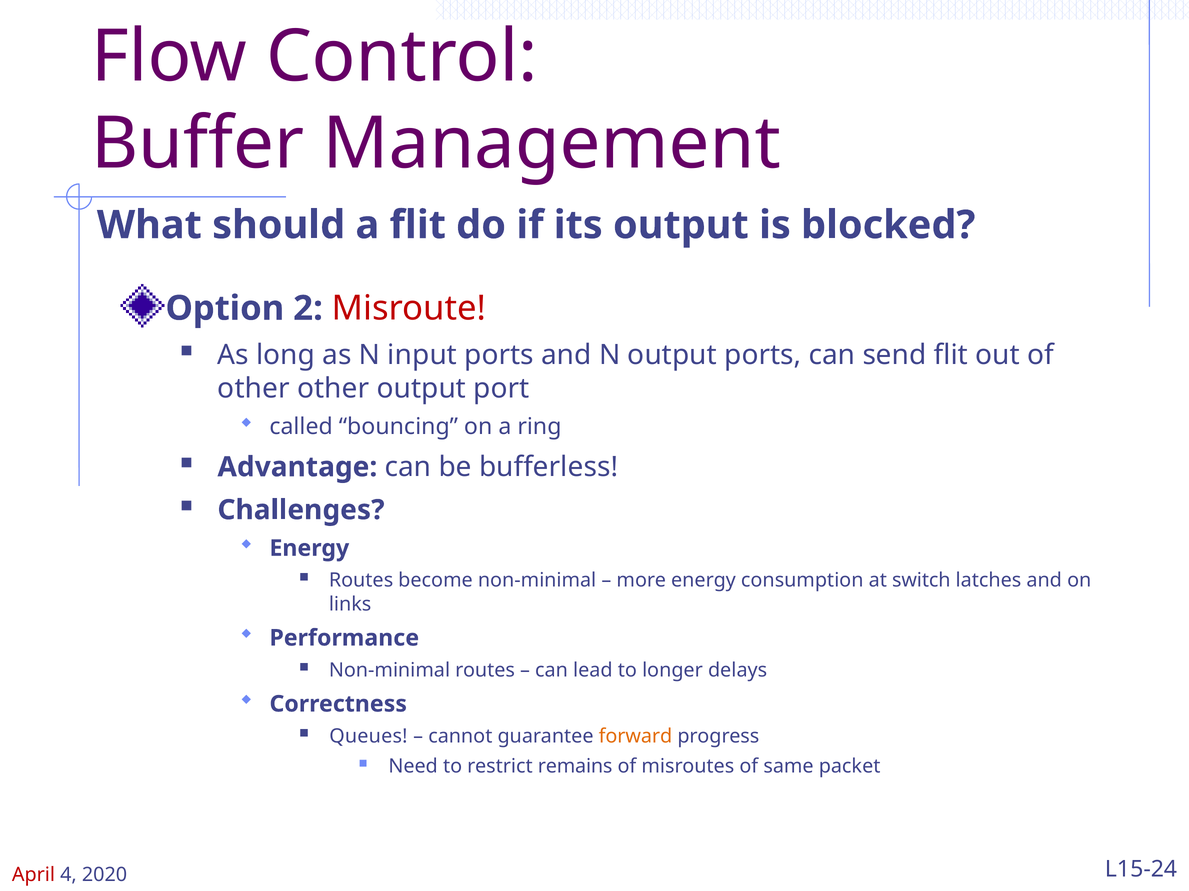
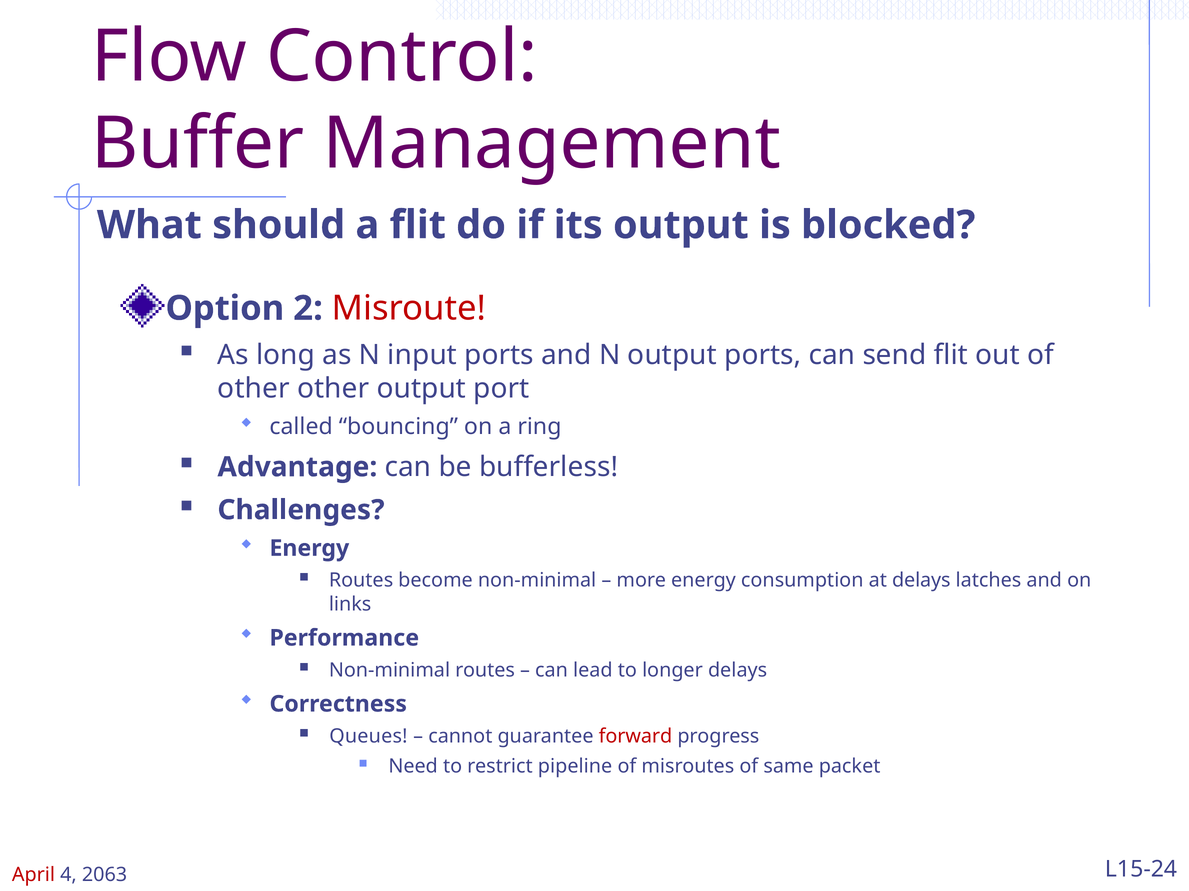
at switch: switch -> delays
forward colour: orange -> red
remains: remains -> pipeline
2020: 2020 -> 2063
